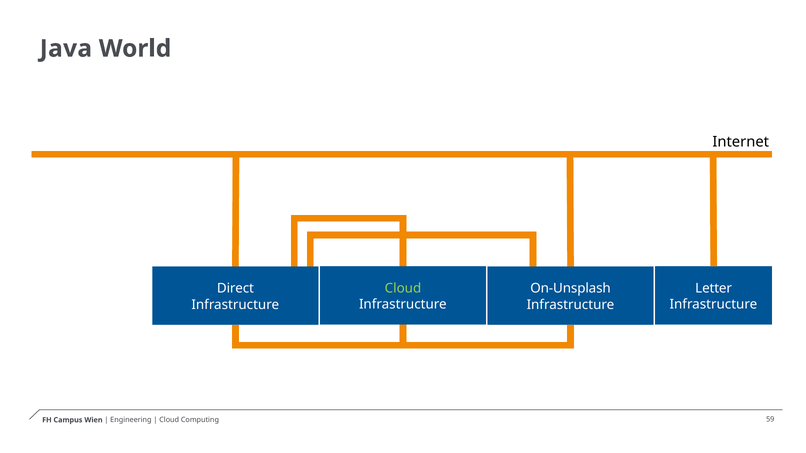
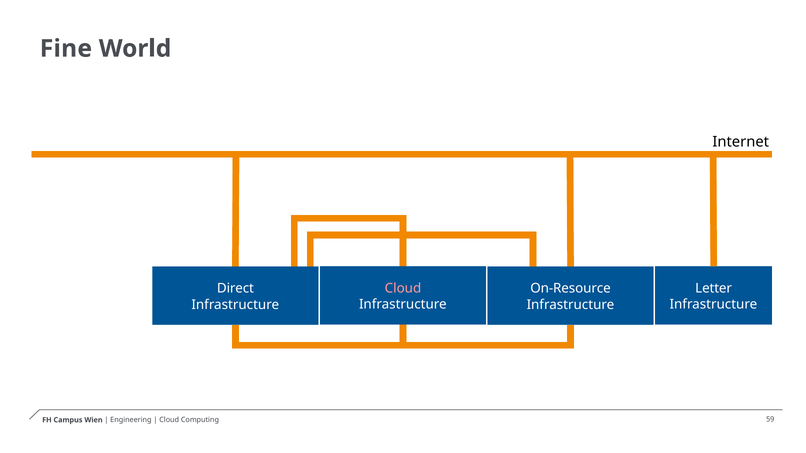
Java: Java -> Fine
Cloud at (403, 288) colour: light green -> pink
On-Unsplash: On-Unsplash -> On-Resource
